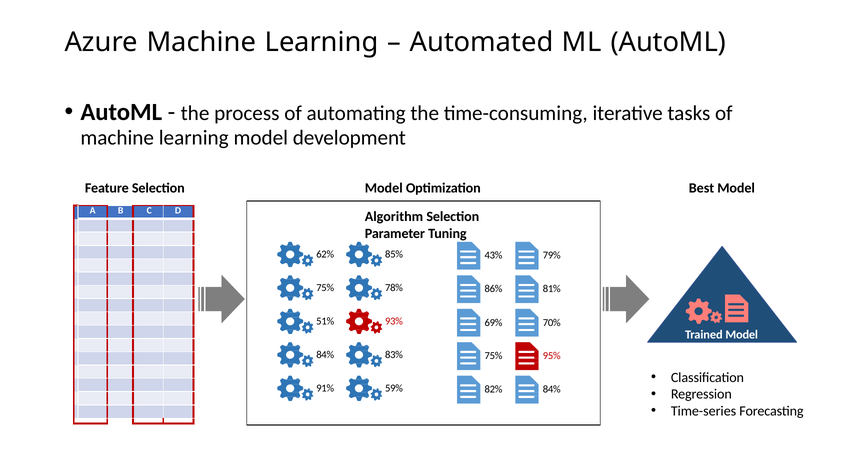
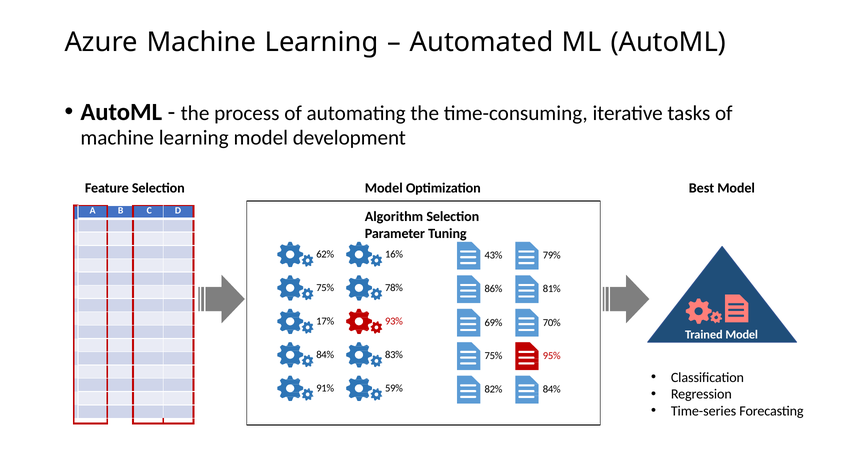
85%: 85% -> 16%
51%: 51% -> 17%
